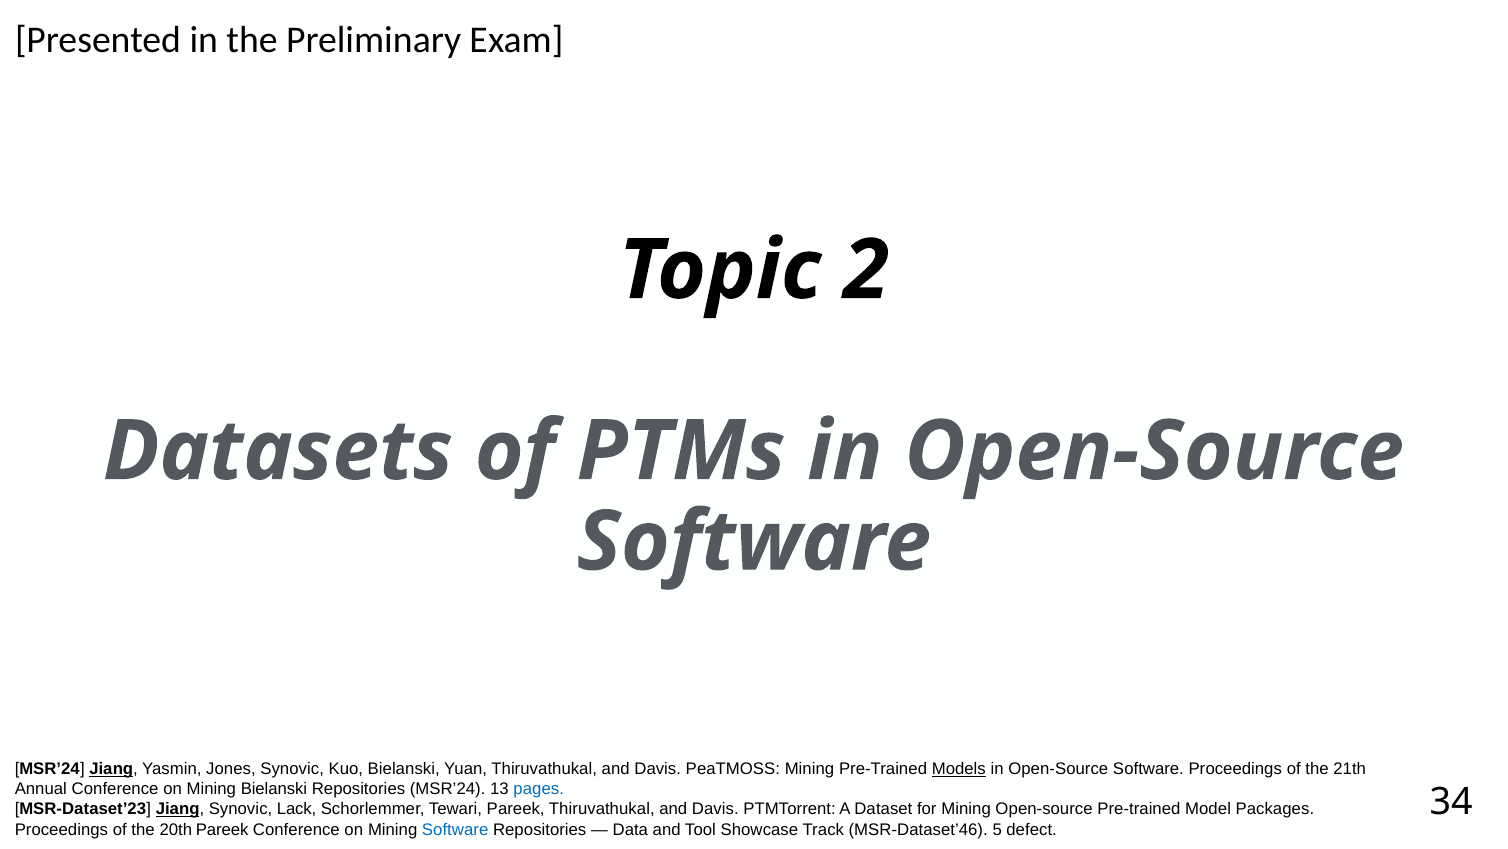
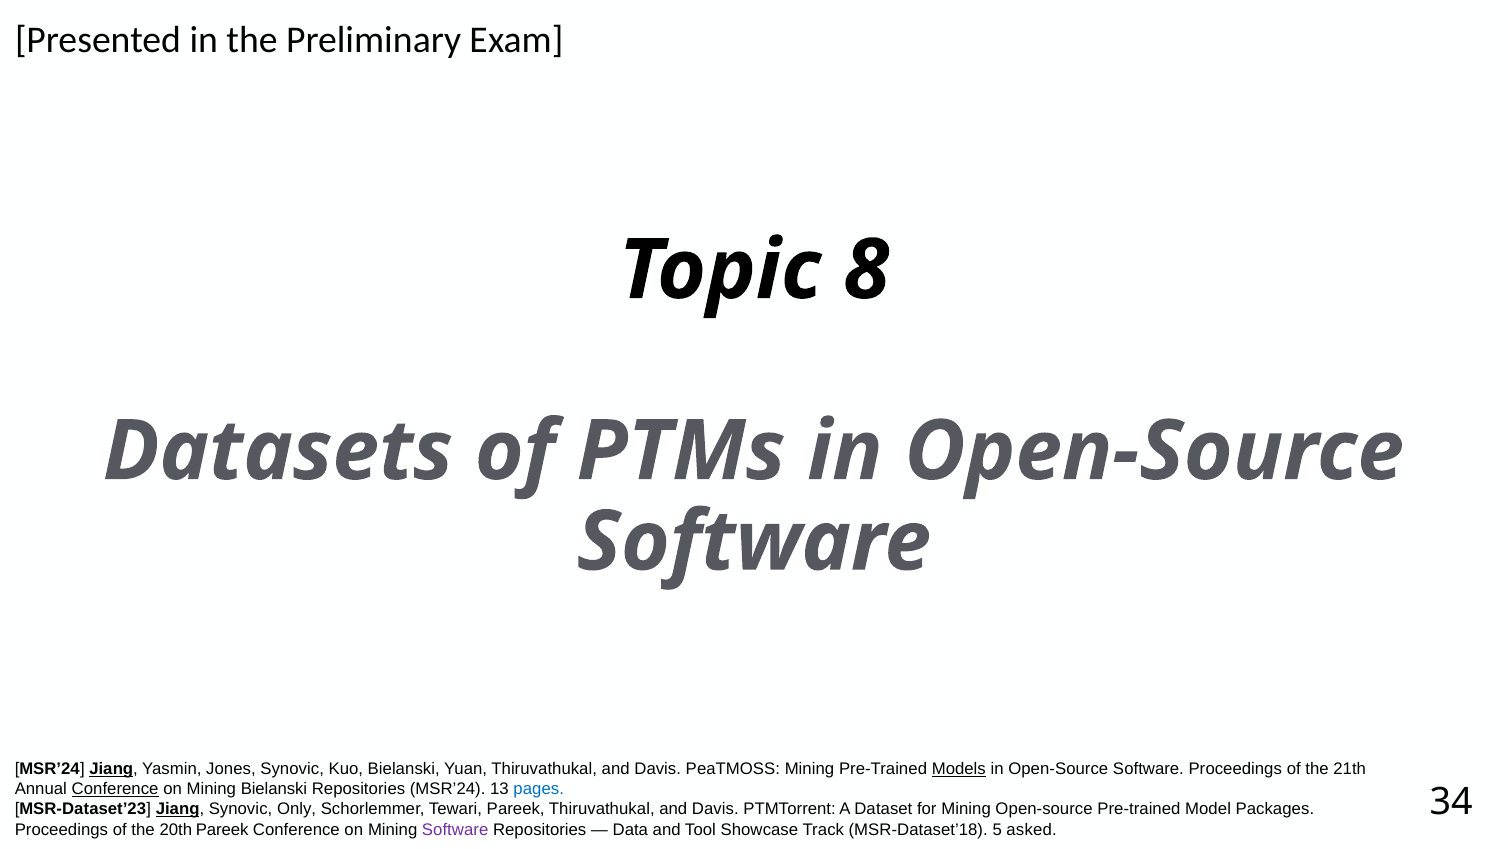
2: 2 -> 8
Conference at (115, 789) underline: none -> present
Lack: Lack -> Only
Software at (455, 829) colour: blue -> purple
MSR-Dataset’46: MSR-Dataset’46 -> MSR-Dataset’18
defect: defect -> asked
